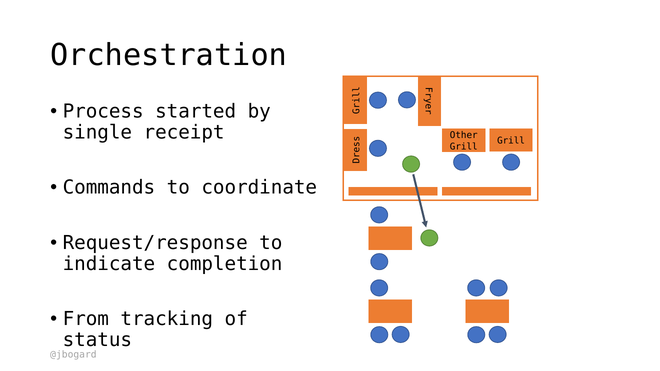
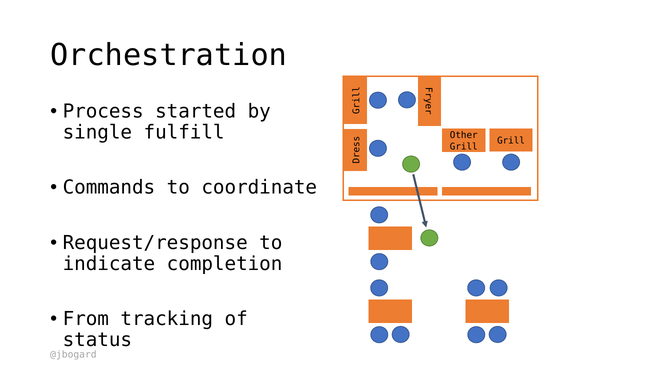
receipt: receipt -> fulfill
